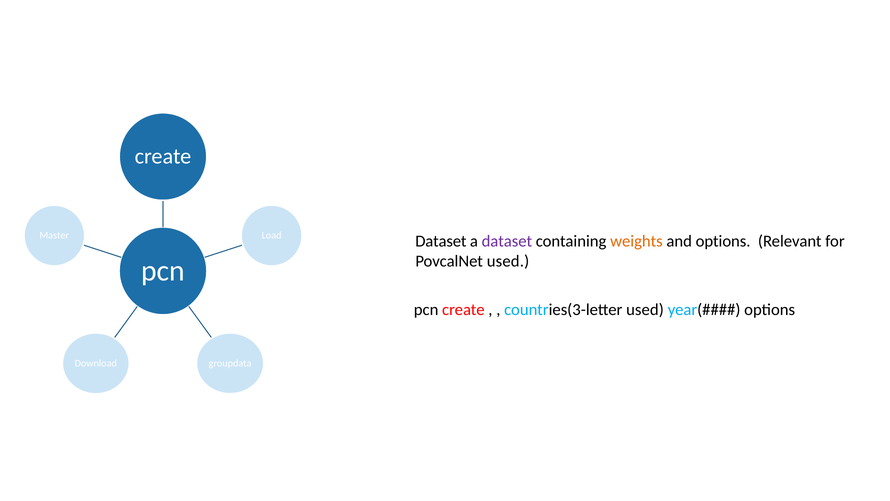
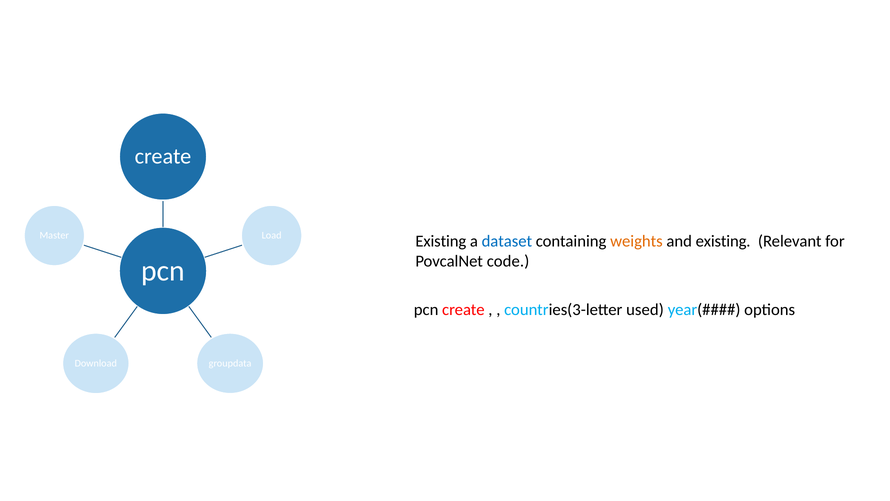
Dataset at (441, 241): Dataset -> Existing
dataset at (507, 241) colour: purple -> blue
and options: options -> existing
PovcalNet used: used -> code
